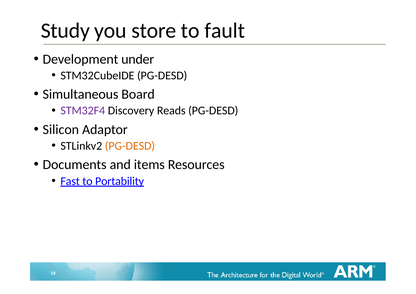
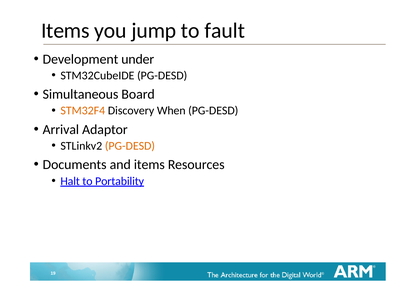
Study at (65, 31): Study -> Items
store: store -> jump
STM32F4 colour: purple -> orange
Reads: Reads -> When
Silicon: Silicon -> Arrival
Fast: Fast -> Halt
